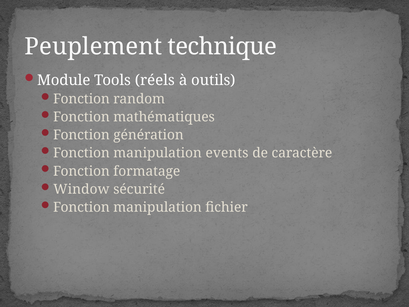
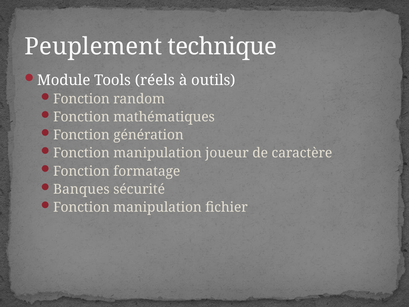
events: events -> joueur
Window: Window -> Banques
